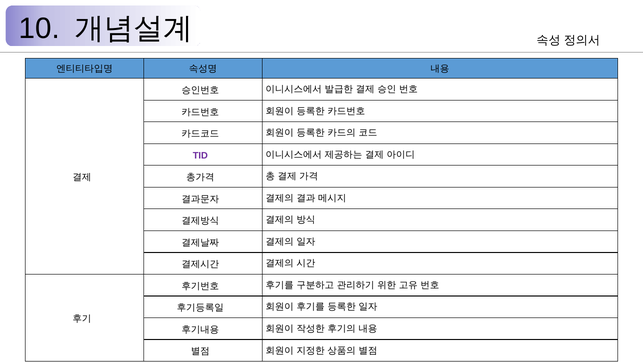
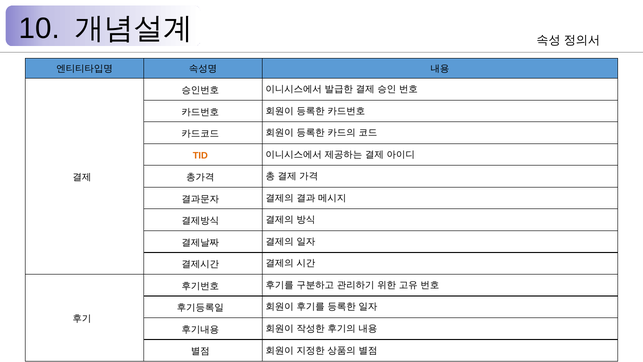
TID colour: purple -> orange
